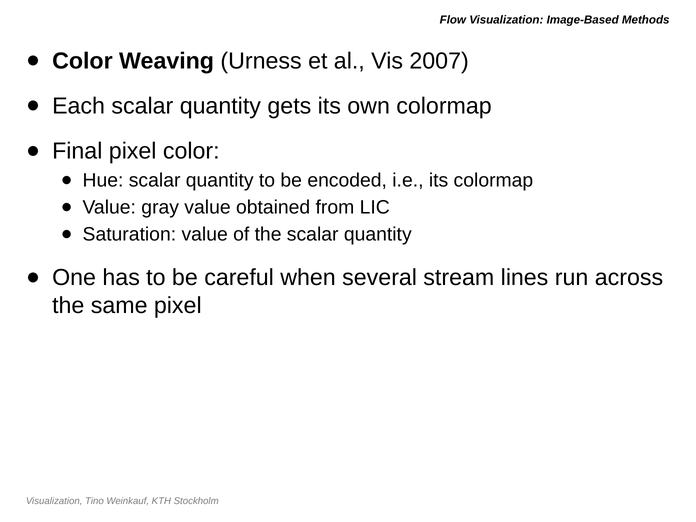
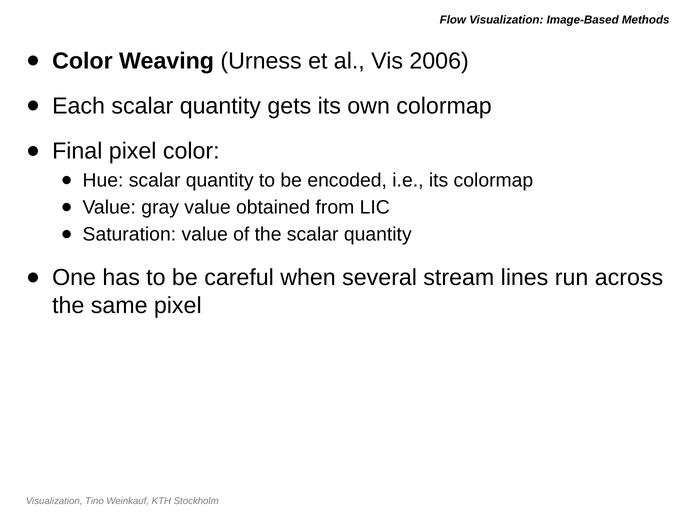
2007: 2007 -> 2006
